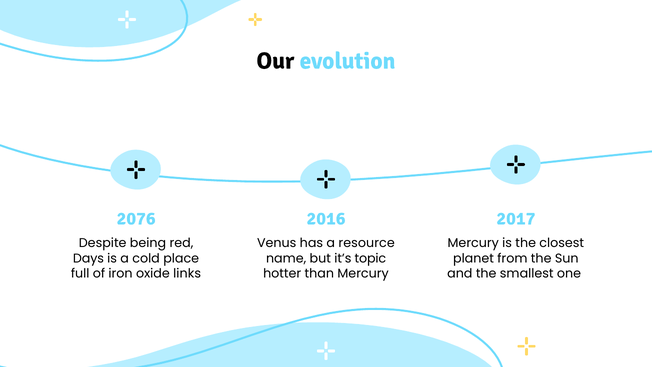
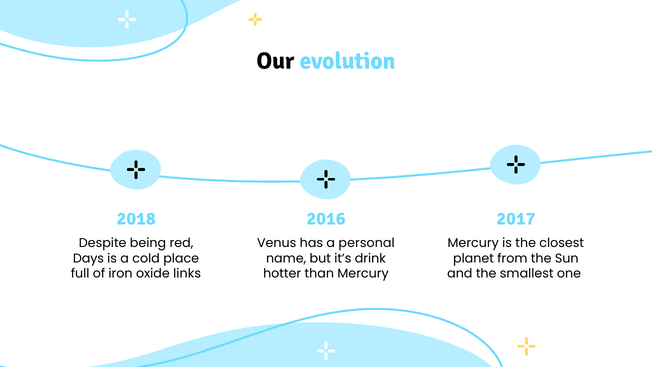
2076: 2076 -> 2018
resource: resource -> personal
topic: topic -> drink
